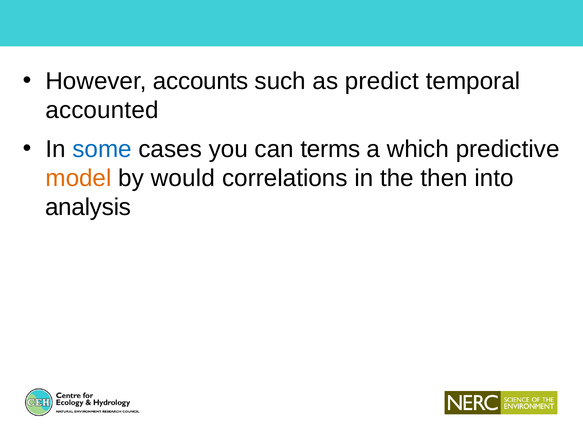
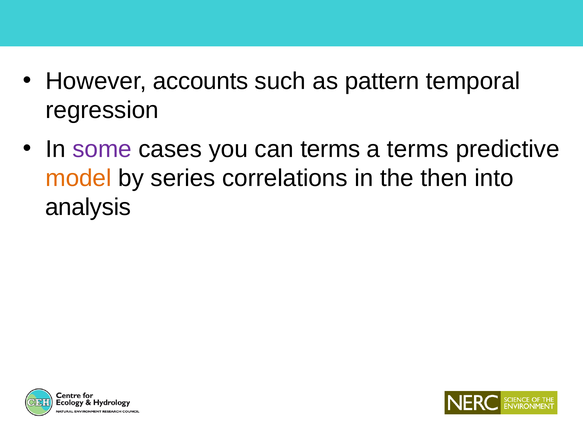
predict: predict -> pattern
accounted: accounted -> regression
some colour: blue -> purple
a which: which -> terms
would: would -> series
